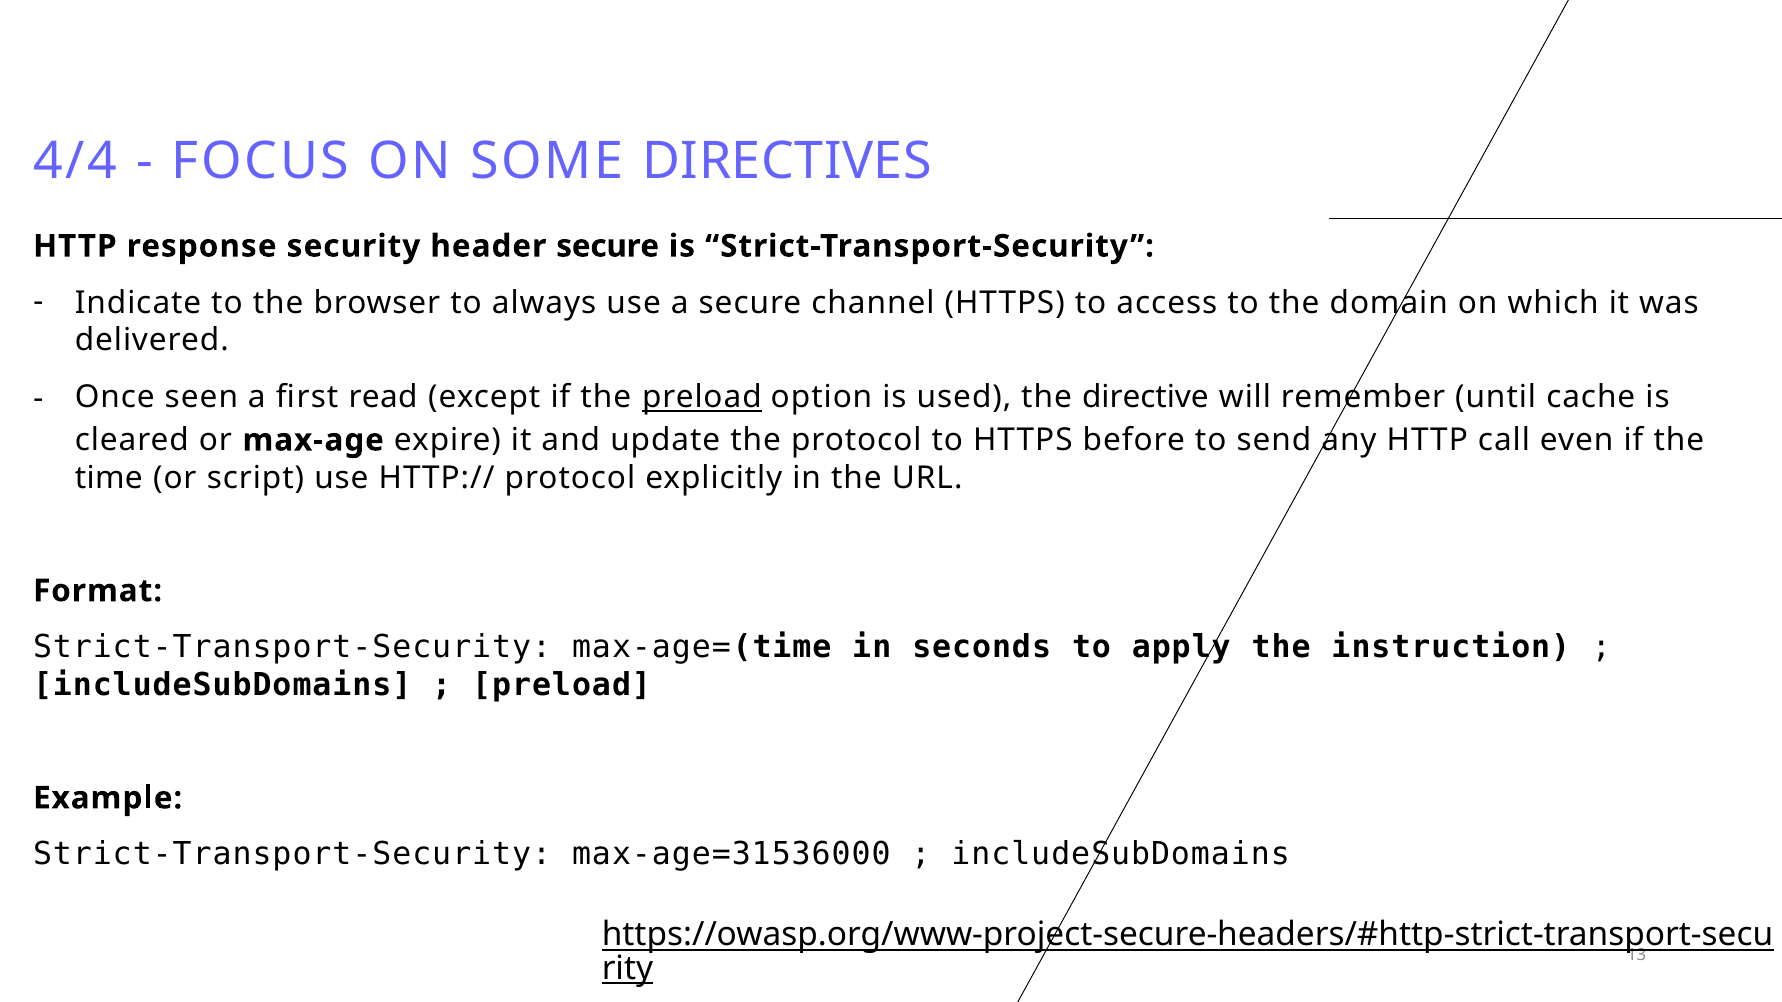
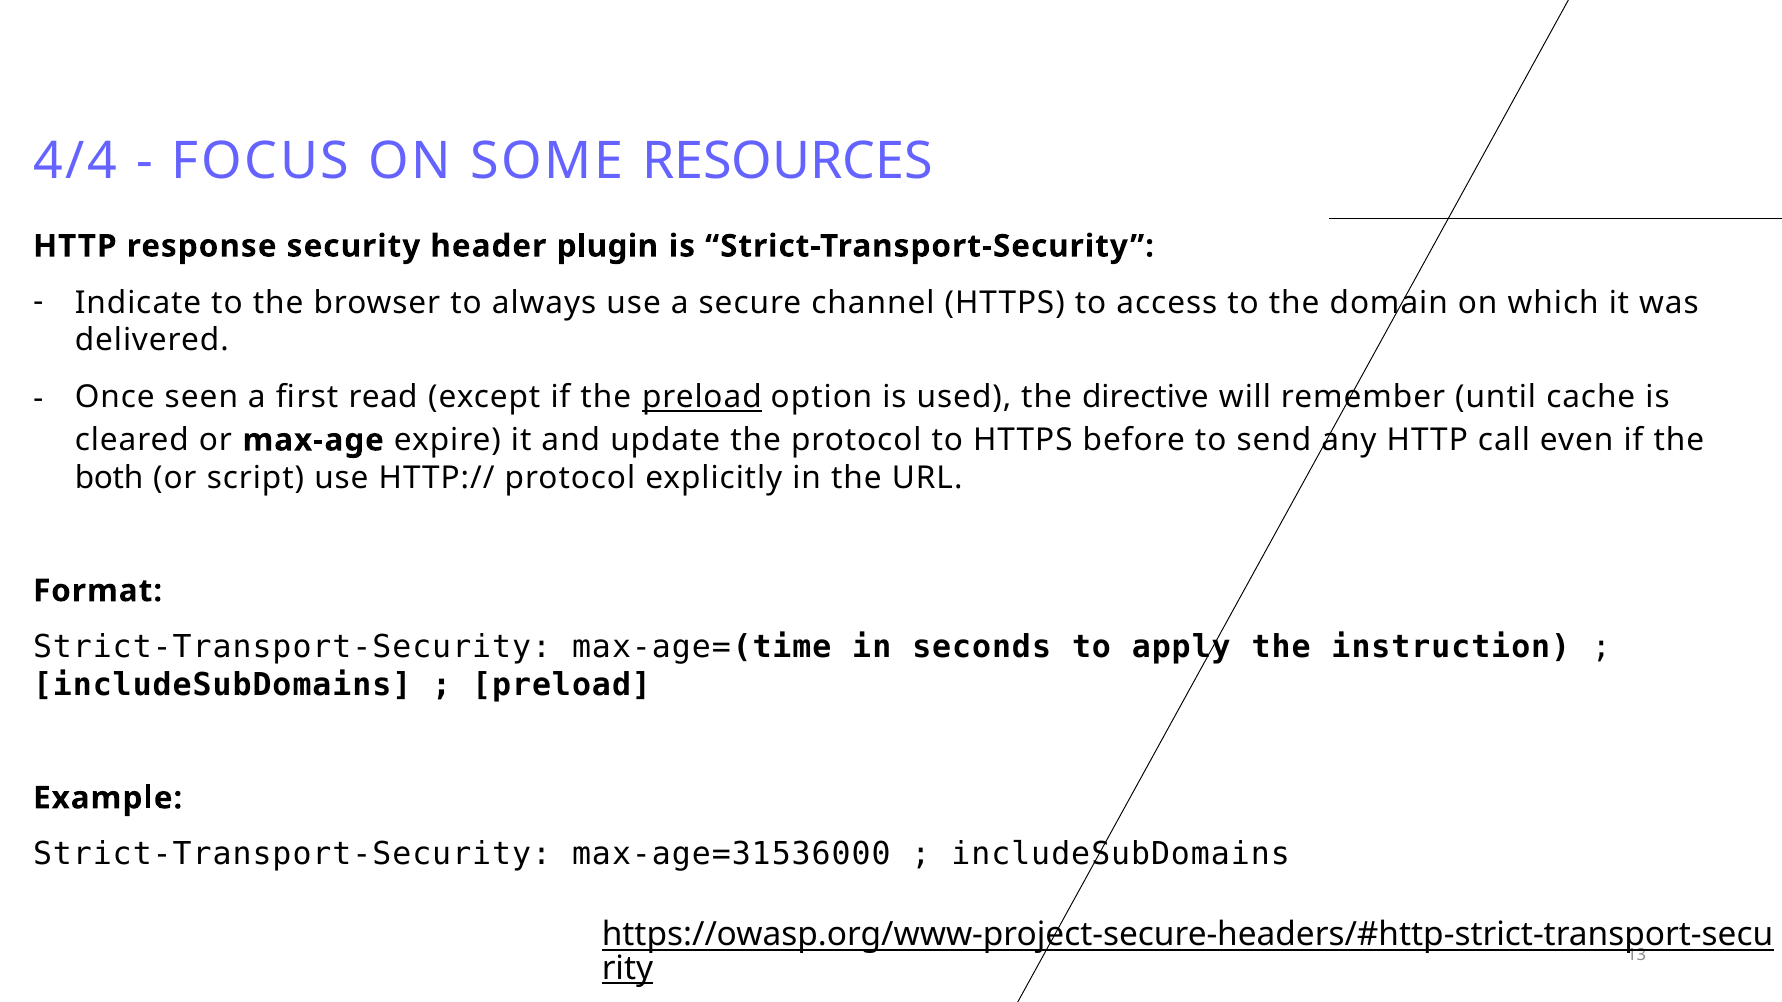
DIRECTIVES: DIRECTIVES -> RESOURCES
header secure: secure -> plugin
time: time -> both
